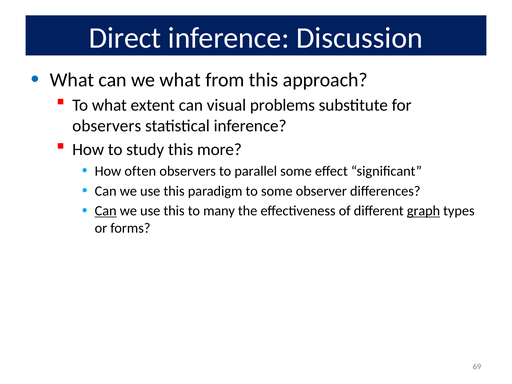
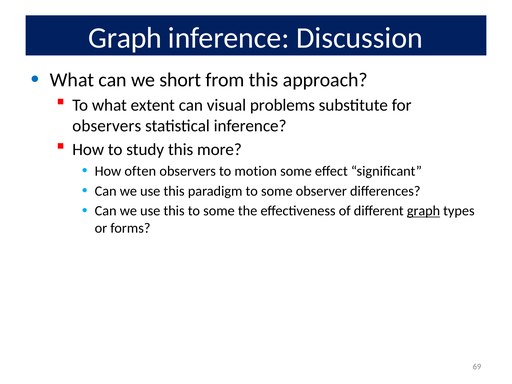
Direct at (125, 38): Direct -> Graph
we what: what -> short
parallel: parallel -> motion
Can at (106, 211) underline: present -> none
this to many: many -> some
